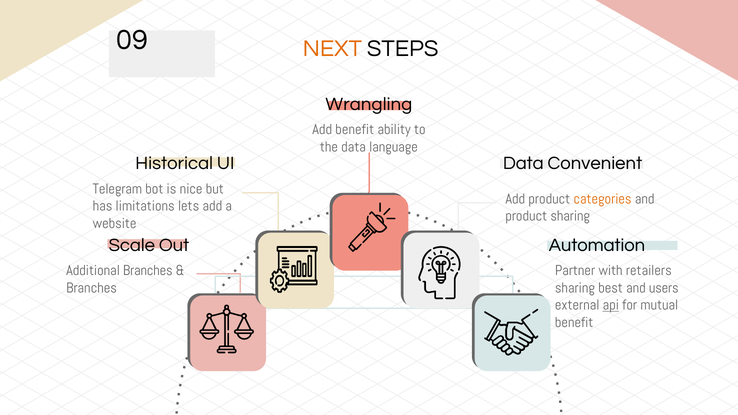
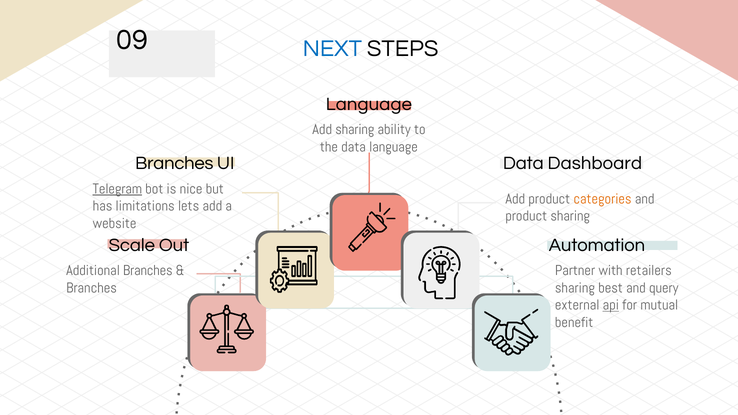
NEXT colour: orange -> blue
Wrangling at (369, 104): Wrangling -> Language
Add benefit: benefit -> sharing
Historical at (174, 163): Historical -> Branches
Convenient: Convenient -> Dashboard
Telegram underline: none -> present
users: users -> query
